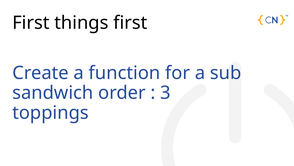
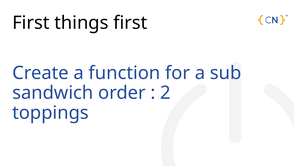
3: 3 -> 2
